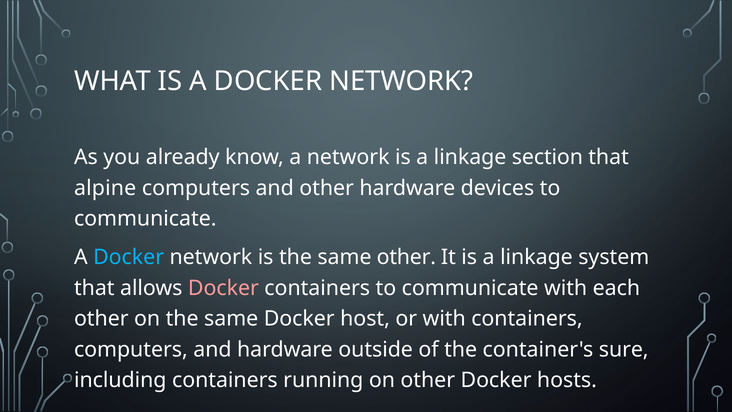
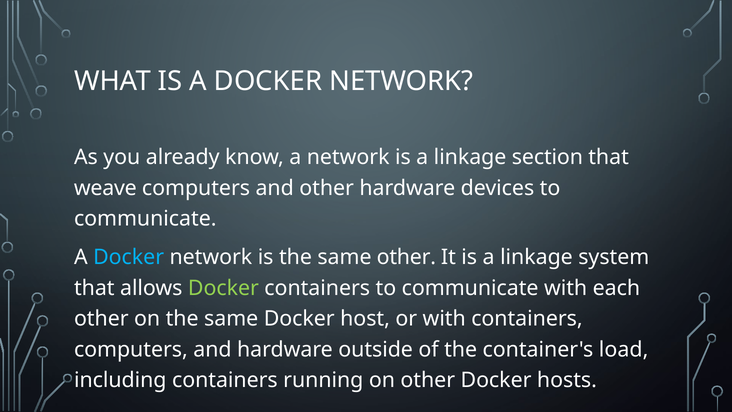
alpine: alpine -> weave
Docker at (223, 288) colour: pink -> light green
sure: sure -> load
